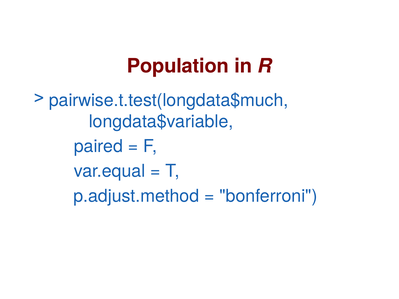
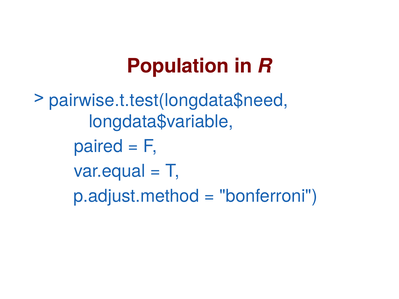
pairwise.t.test(longdata$much: pairwise.t.test(longdata$much -> pairwise.t.test(longdata$need
